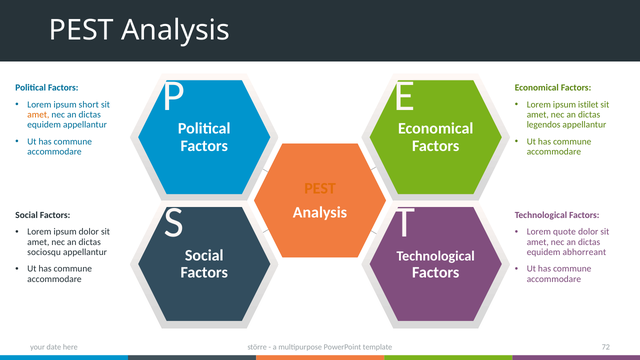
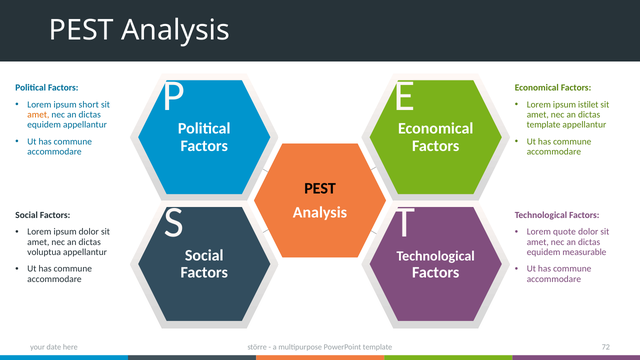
legendos at (544, 125): legendos -> template
PEST at (320, 188) colour: orange -> black
sociosqu: sociosqu -> voluptua
abhorreant: abhorreant -> measurable
